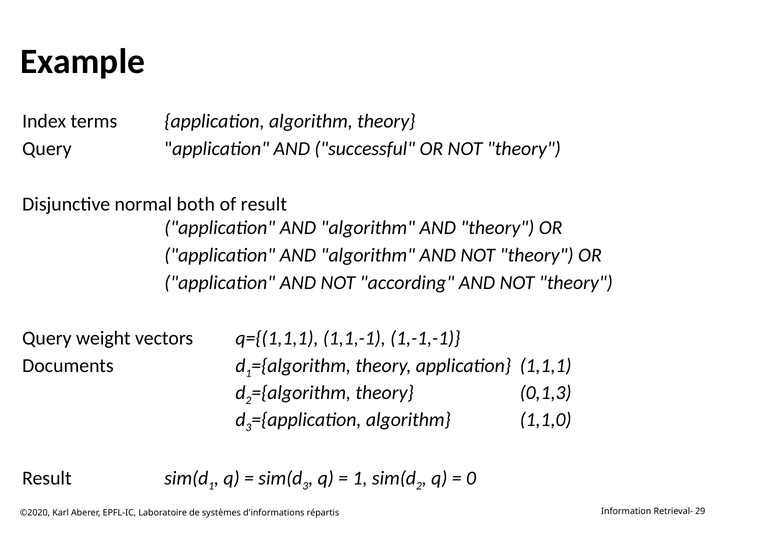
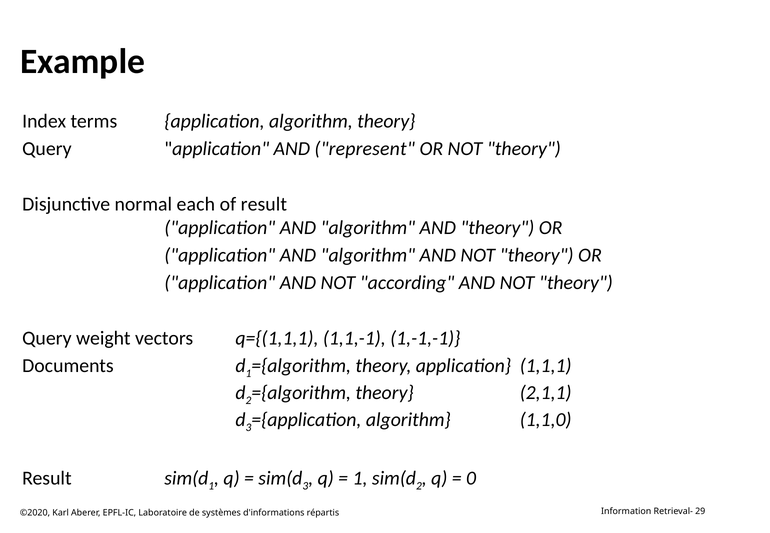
successful: successful -> represent
both: both -> each
0,1,3: 0,1,3 -> 2,1,1
